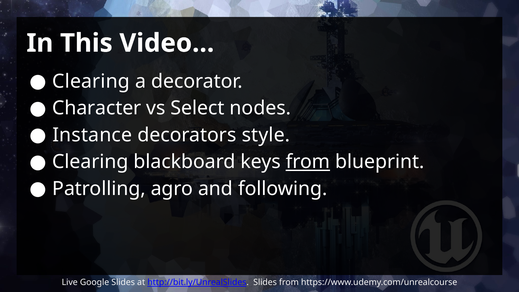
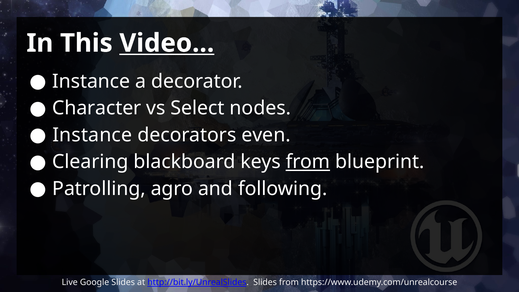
Video… underline: none -> present
Clearing at (91, 81): Clearing -> Instance
style: style -> even
